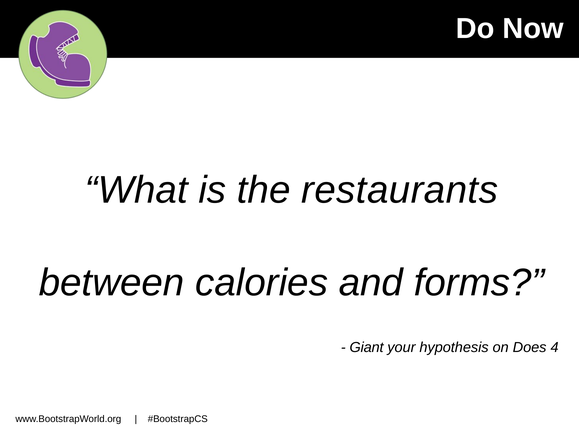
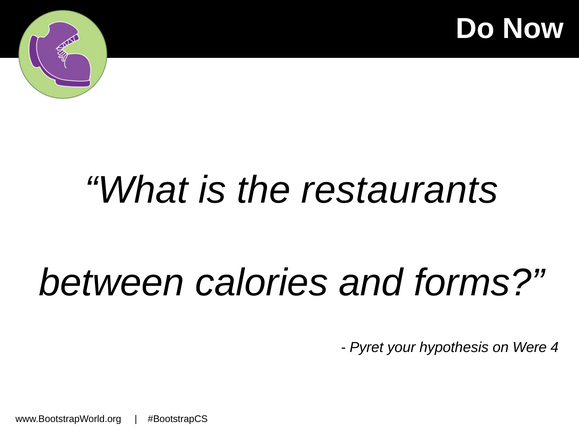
Giant: Giant -> Pyret
Does: Does -> Were
